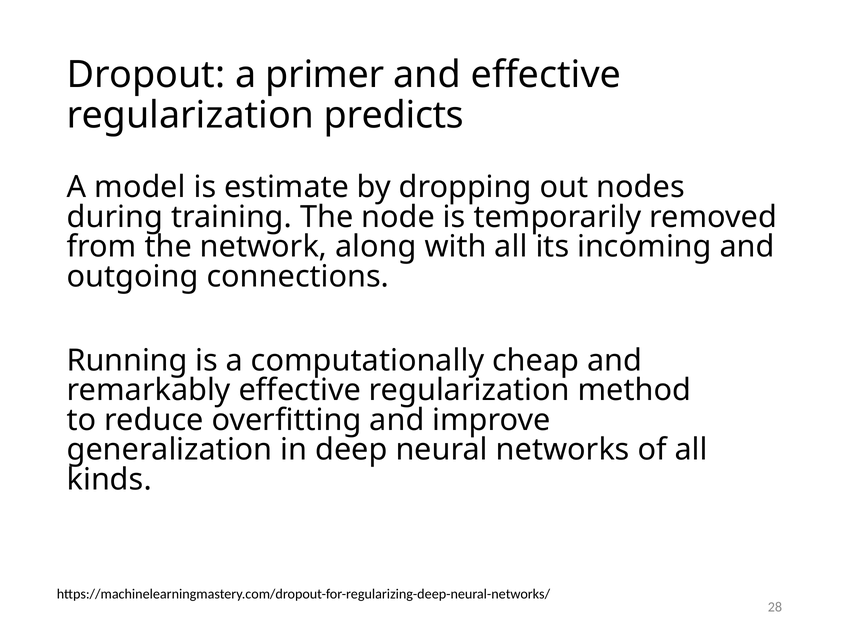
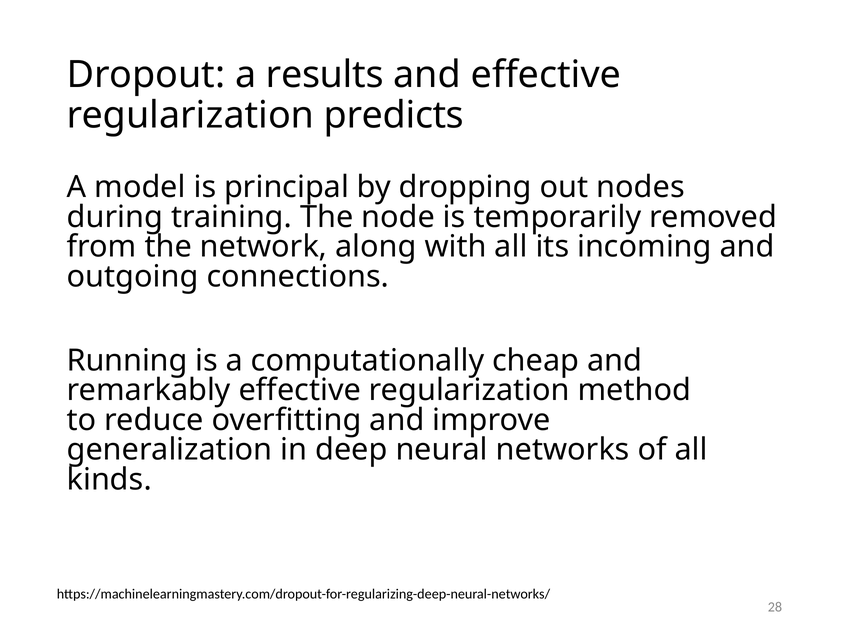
primer: primer -> results
estimate: estimate -> principal
